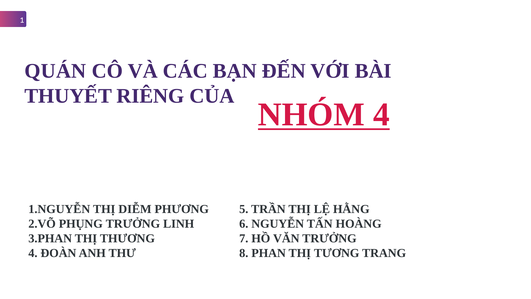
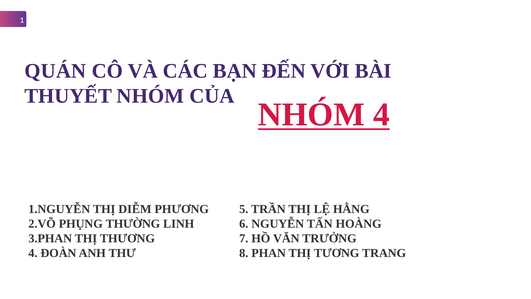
THUYẾT RIÊNG: RIÊNG -> NHÓM
PHỤNG TRƯỞNG: TRƯỞNG -> THƯỜNG
